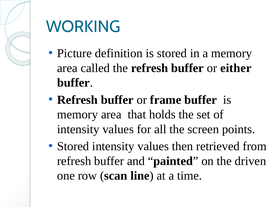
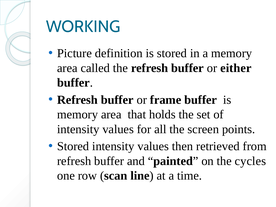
driven: driven -> cycles
